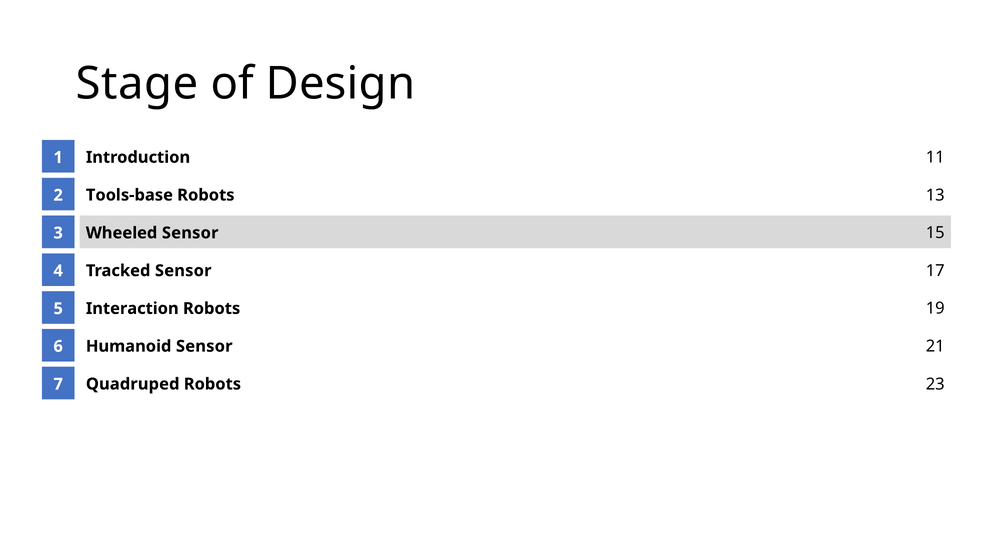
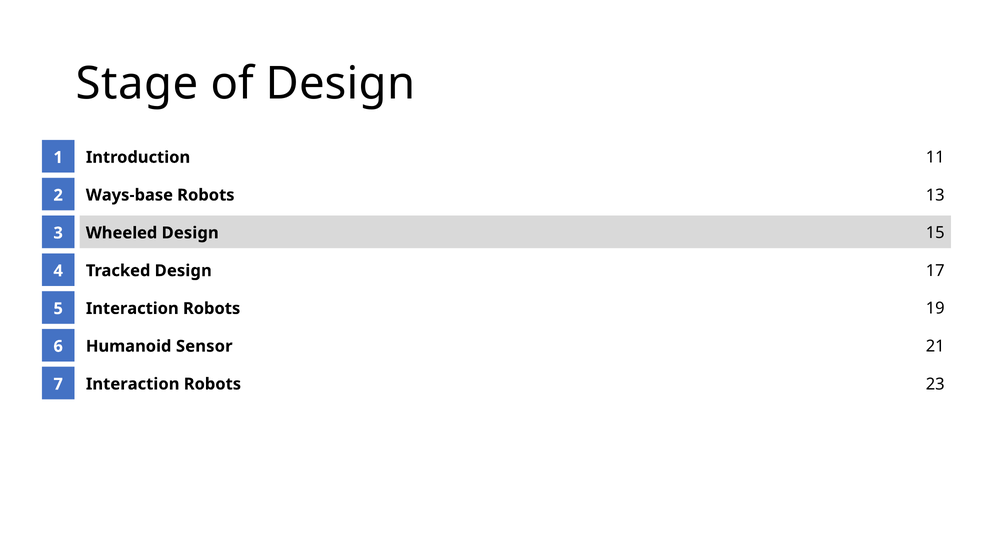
Tools-base: Tools-base -> Ways-base
Wheeled Sensor: Sensor -> Design
Tracked Sensor: Sensor -> Design
Quadruped at (133, 384): Quadruped -> Interaction
